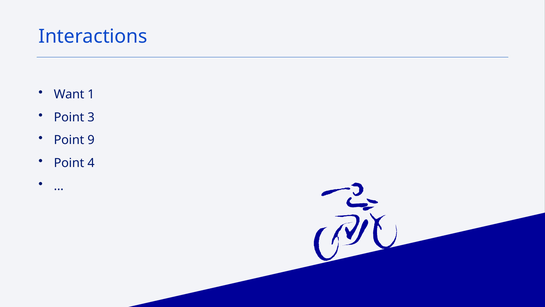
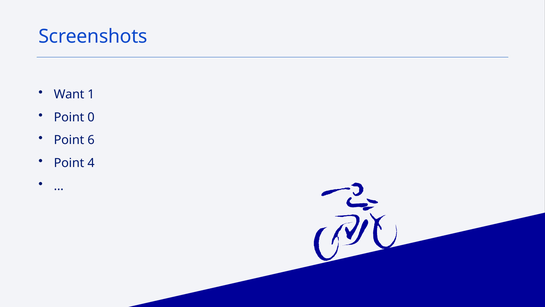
Interactions: Interactions -> Screenshots
3: 3 -> 0
9: 9 -> 6
